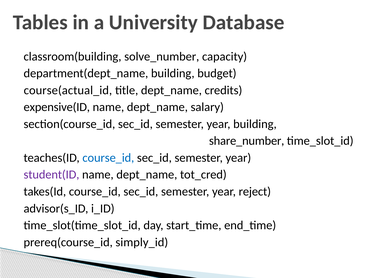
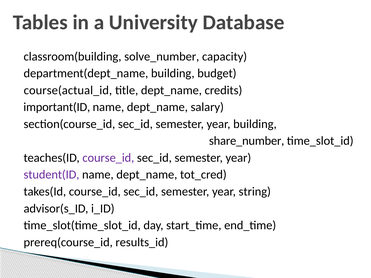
expensive(ID: expensive(ID -> important(ID
course_id at (108, 158) colour: blue -> purple
reject: reject -> string
simply_id: simply_id -> results_id
